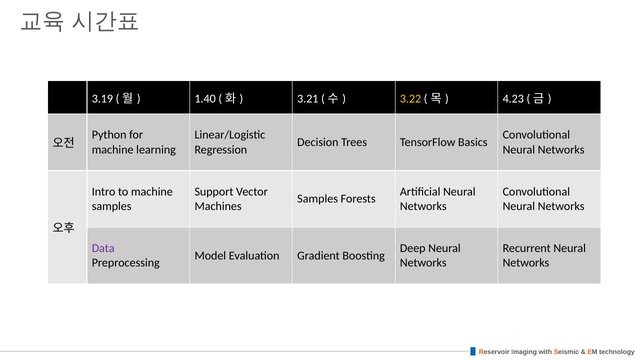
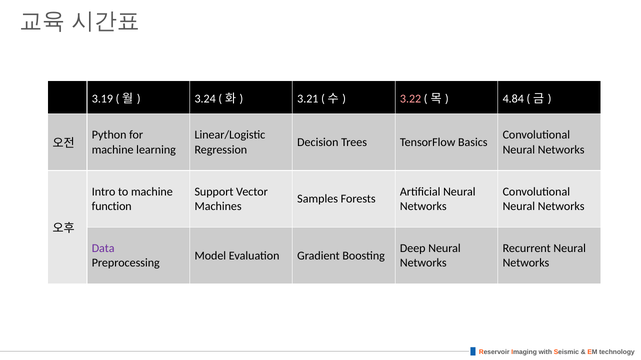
1.40: 1.40 -> 3.24
3.22 colour: yellow -> pink
4.23: 4.23 -> 4.84
samples at (112, 207): samples -> function
